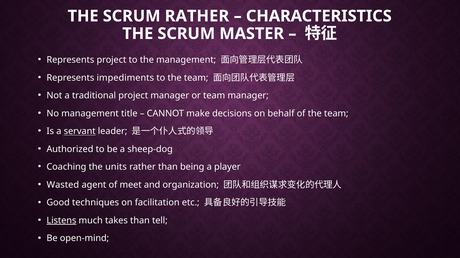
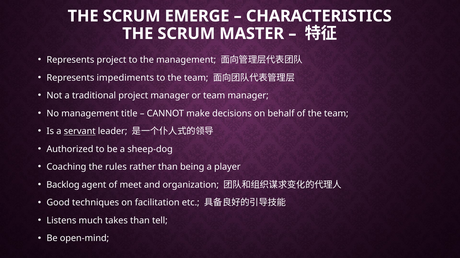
SCRUM RATHER: RATHER -> EMERGE
units: units -> rules
Wasted: Wasted -> Backlog
Listens underline: present -> none
